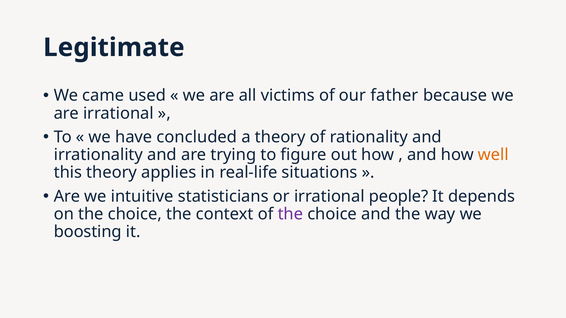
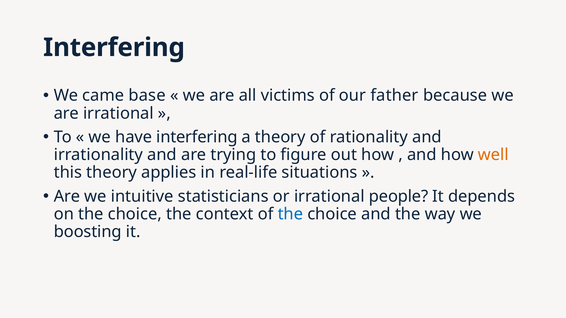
Legitimate at (114, 48): Legitimate -> Interfering
used: used -> base
have concluded: concluded -> interfering
the at (290, 214) colour: purple -> blue
